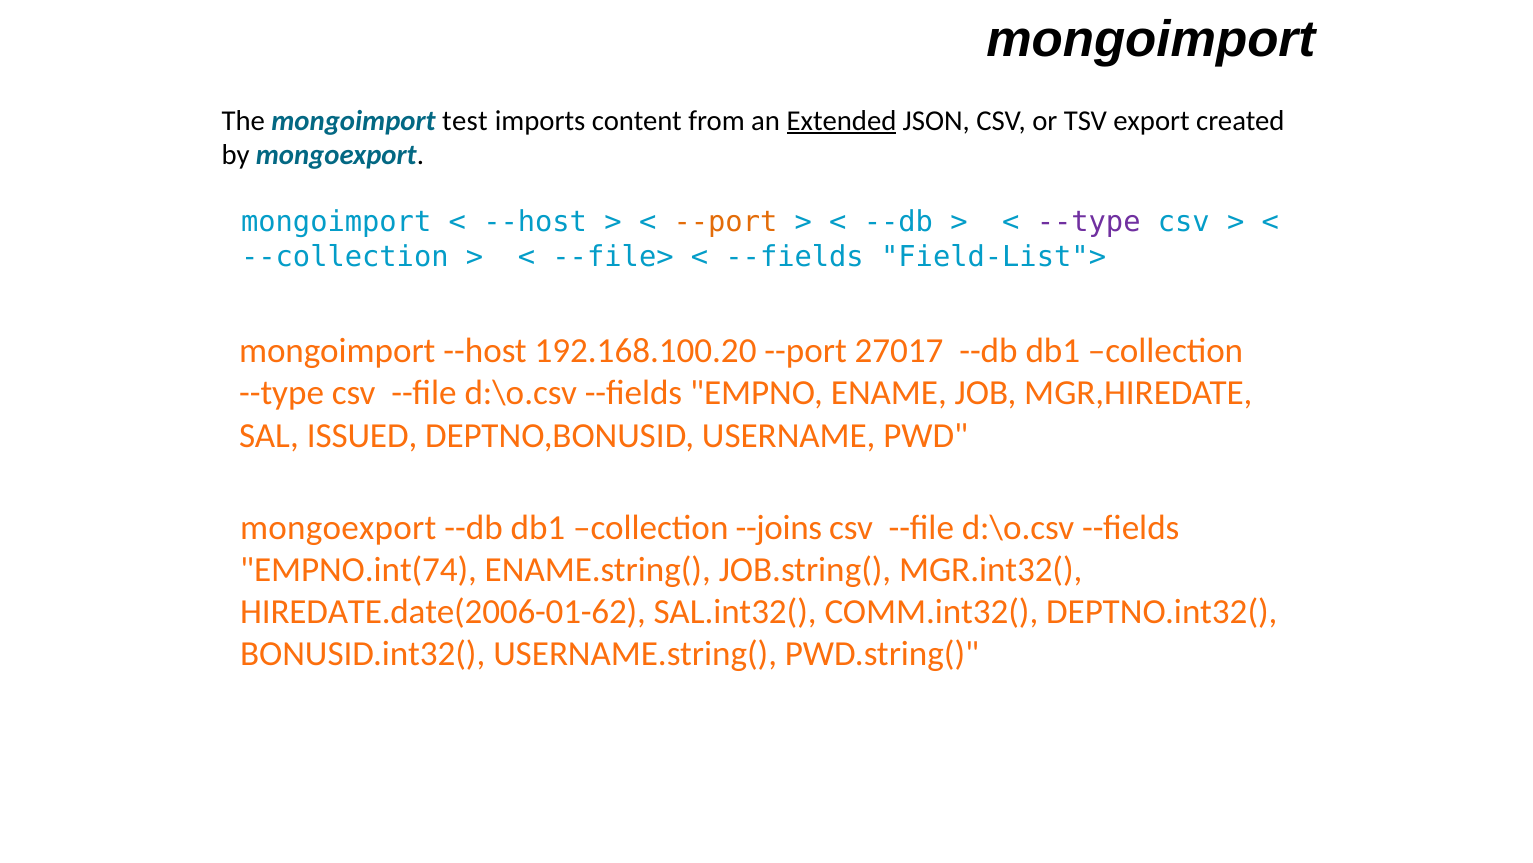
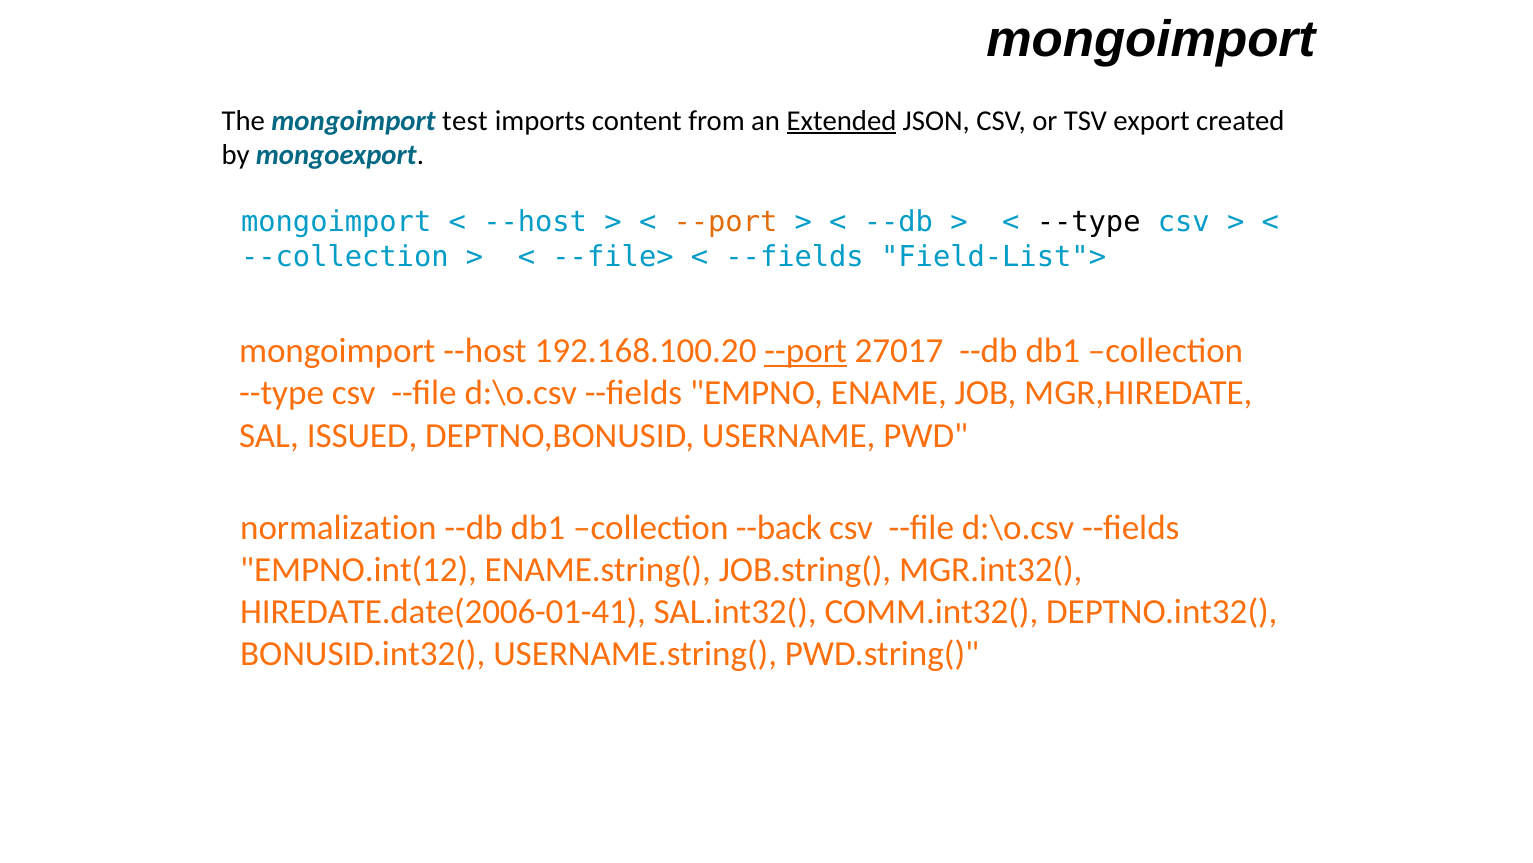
--type at (1089, 222) colour: purple -> black
--port at (806, 351) underline: none -> present
mongoexport at (338, 527): mongoexport -> normalization
--joins: --joins -> --back
EMPNO.int(74: EMPNO.int(74 -> EMPNO.int(12
HIREDATE.date(2006-01-62: HIREDATE.date(2006-01-62 -> HIREDATE.date(2006-01-41
